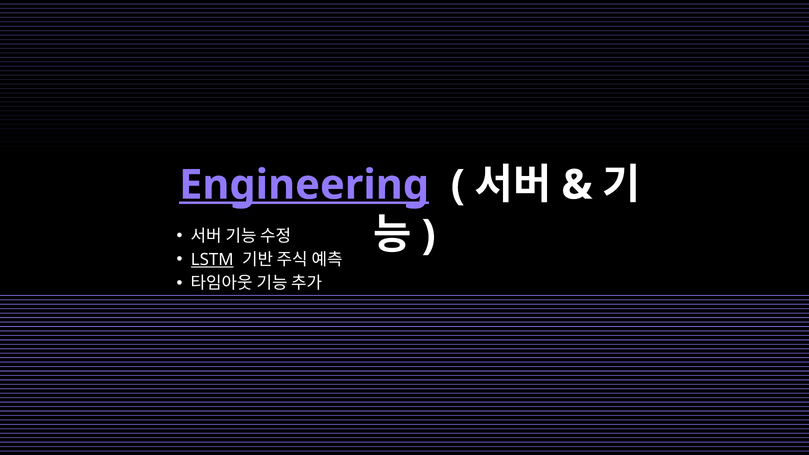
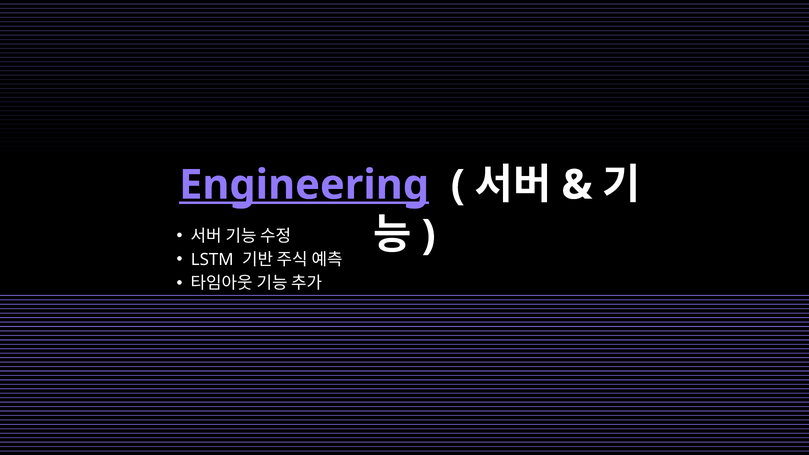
LSTM underline: present -> none
